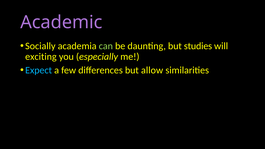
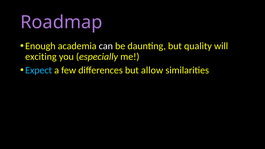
Academic: Academic -> Roadmap
Socially: Socially -> Enough
can colour: light green -> white
studies: studies -> quality
